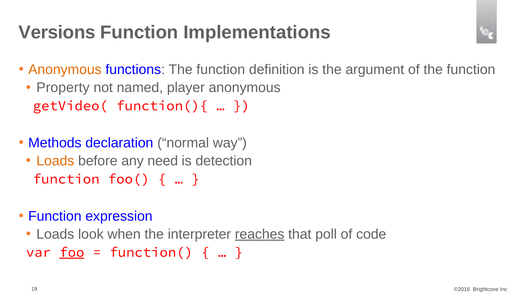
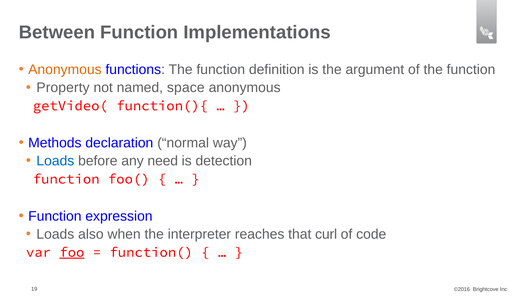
Versions: Versions -> Between
player: player -> space
Loads at (55, 161) colour: orange -> blue
look: look -> also
reaches underline: present -> none
poll: poll -> curl
